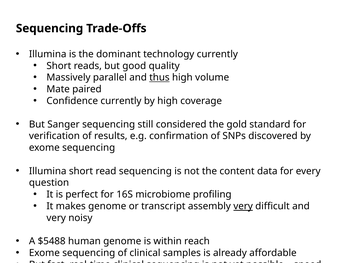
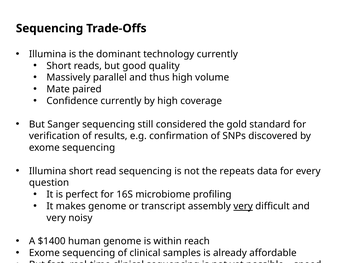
thus underline: present -> none
content: content -> repeats
$5488: $5488 -> $1400
